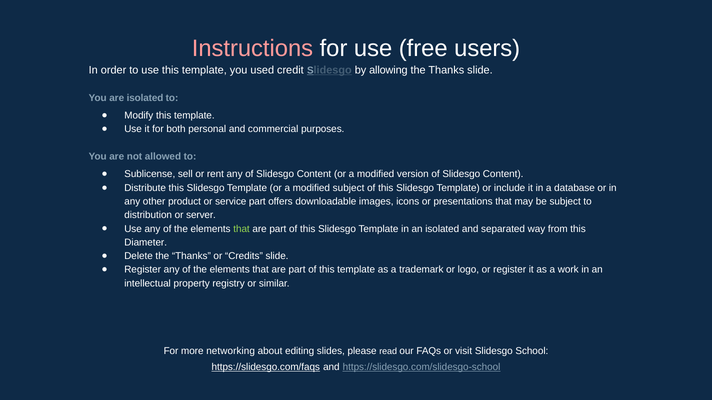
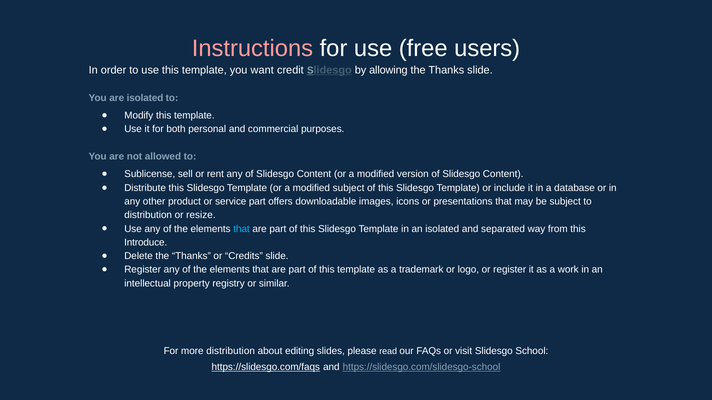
used: used -> want
server: server -> resize
that at (242, 229) colour: light green -> light blue
Diameter: Diameter -> Introduce
more networking: networking -> distribution
